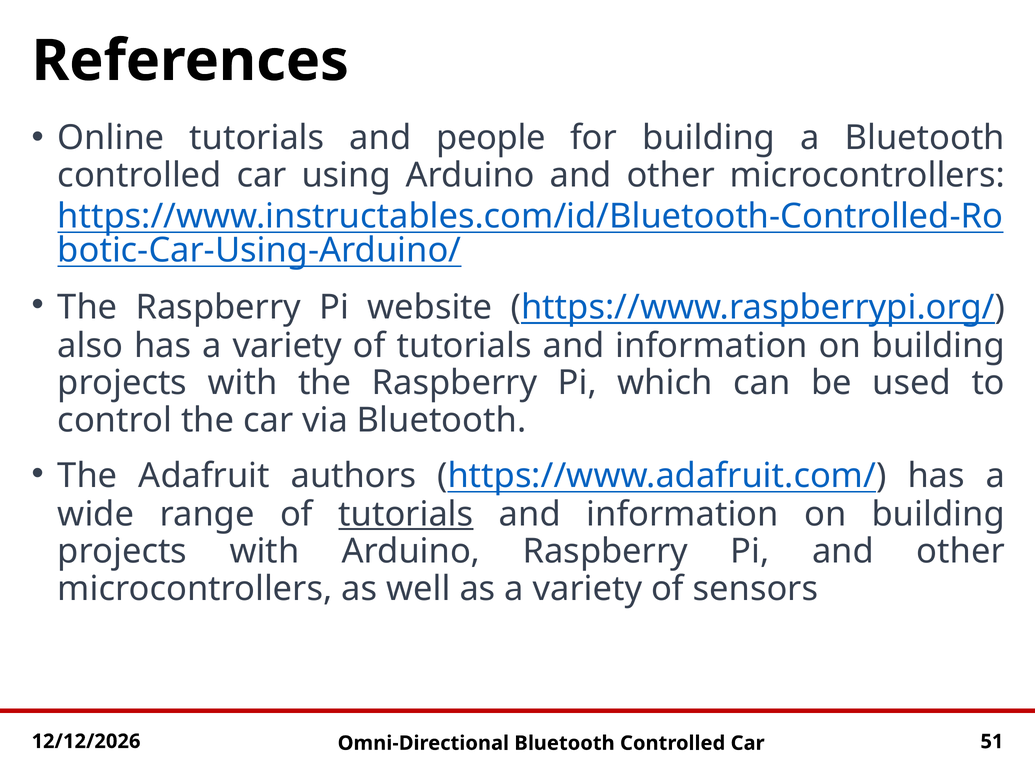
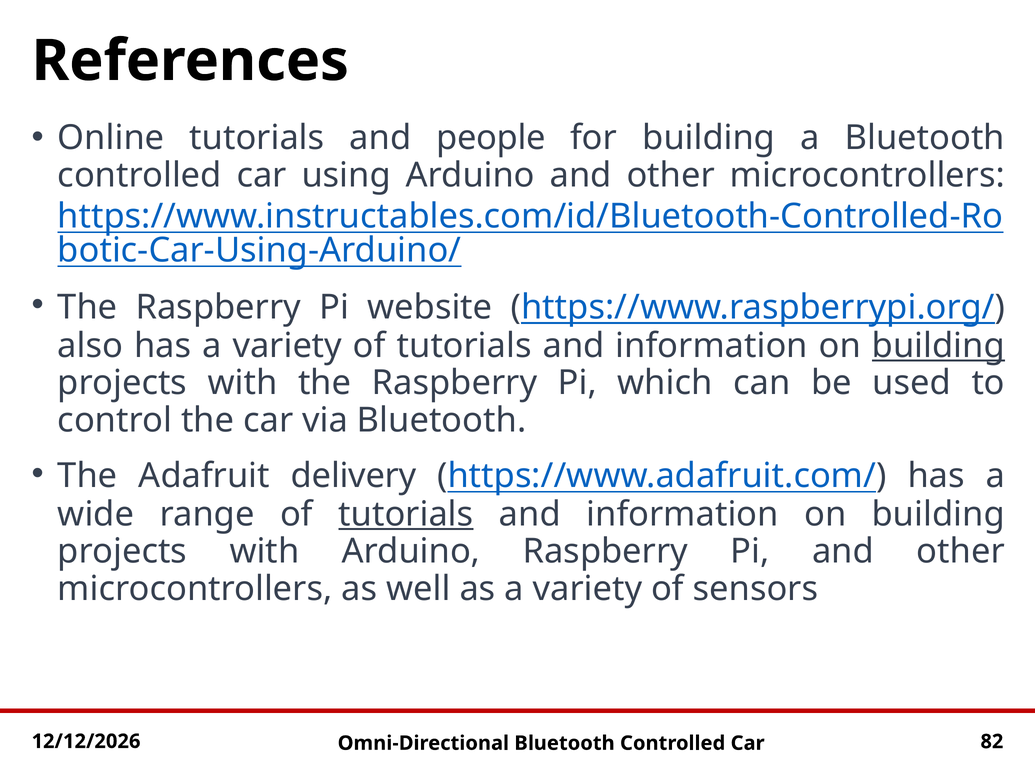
building at (938, 345) underline: none -> present
authors: authors -> delivery
51: 51 -> 82
